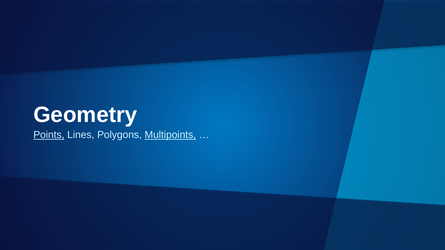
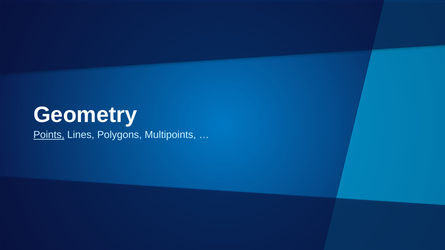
Multipoints underline: present -> none
